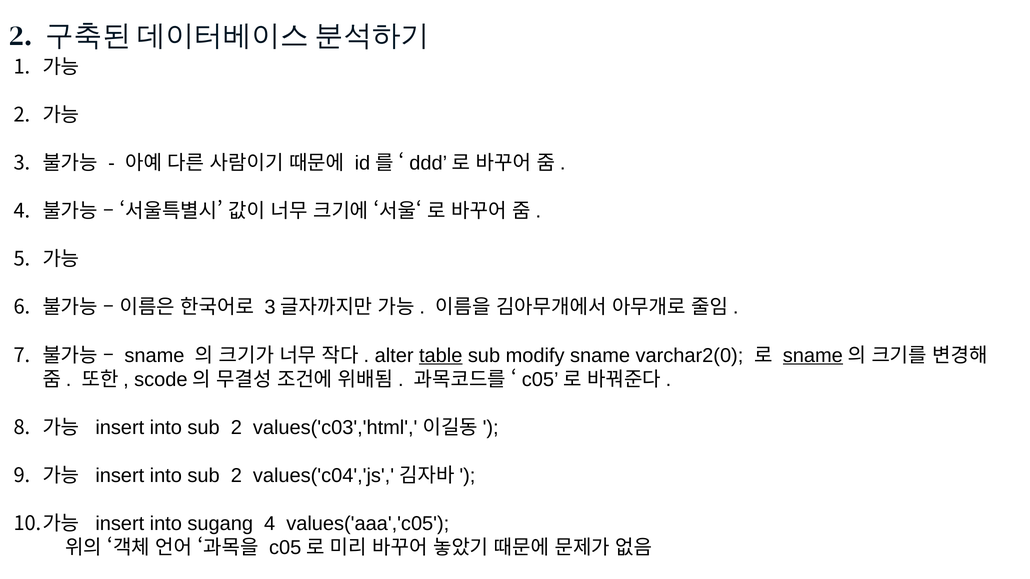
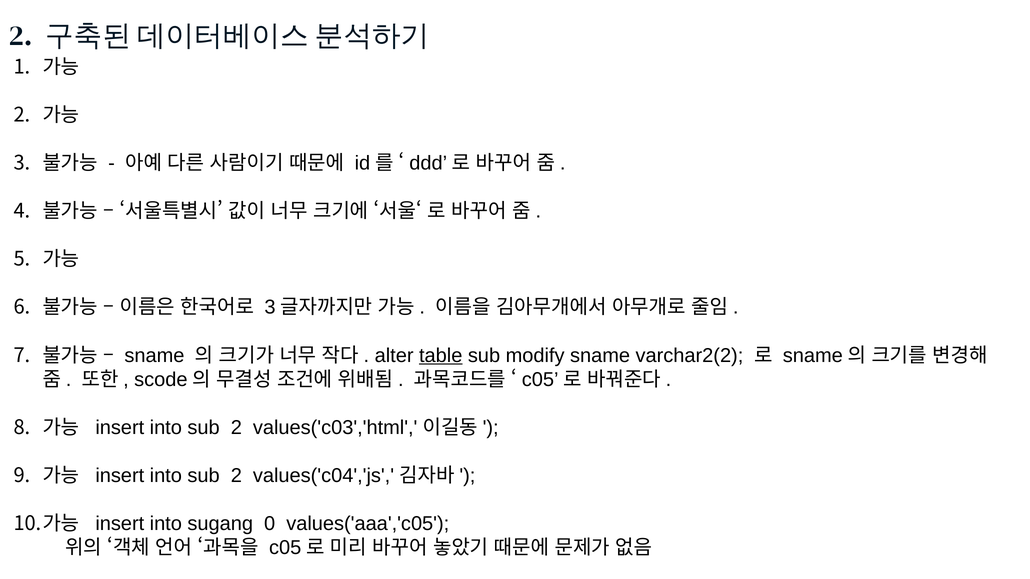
varchar2(0: varchar2(0 -> varchar2(2
sname at (813, 356) underline: present -> none
sugang 4: 4 -> 0
